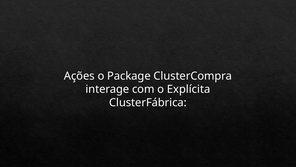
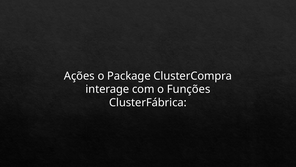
Explícita: Explícita -> Funções
